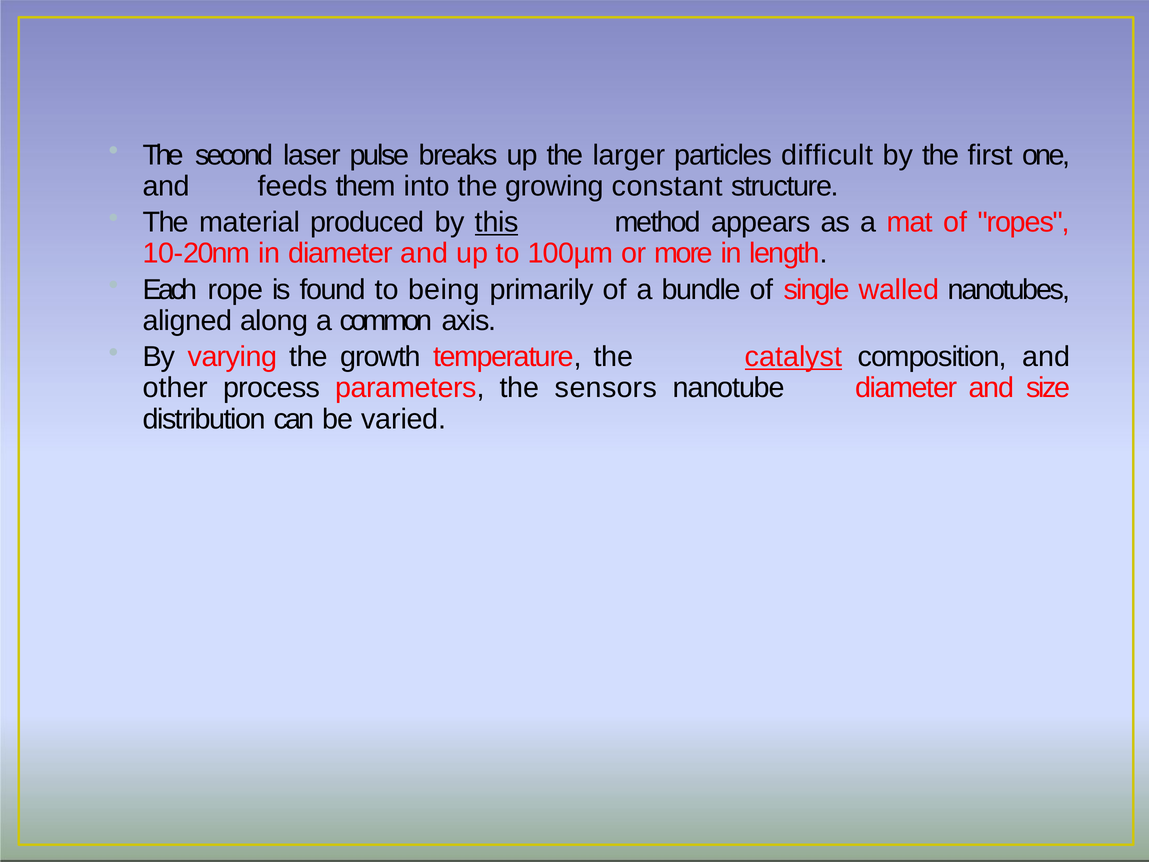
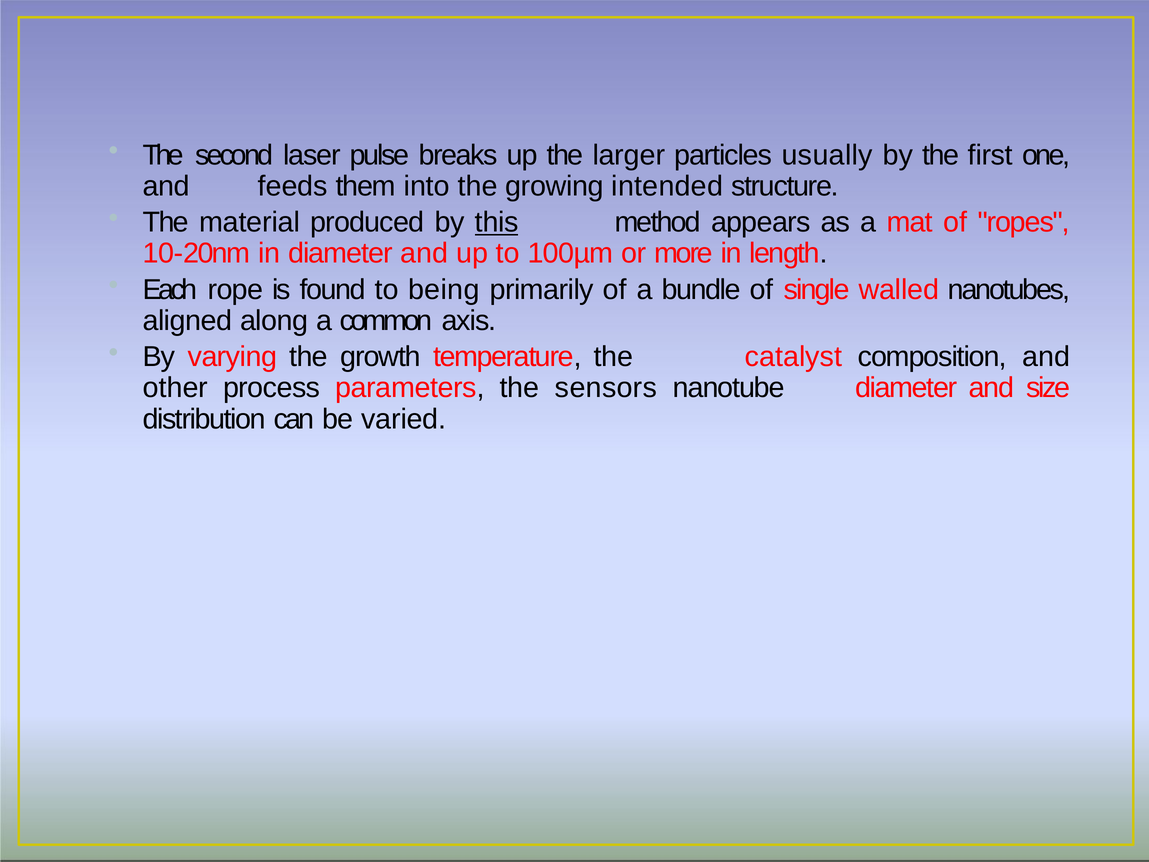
difficult: difficult -> usually
constant: constant -> intended
catalyst underline: present -> none
